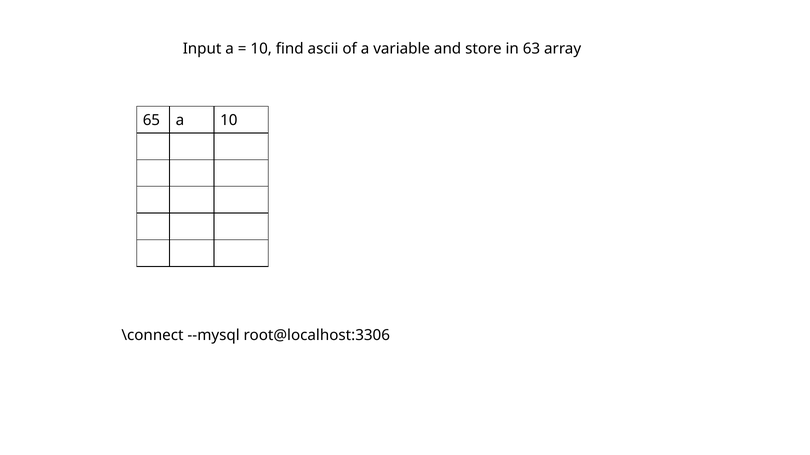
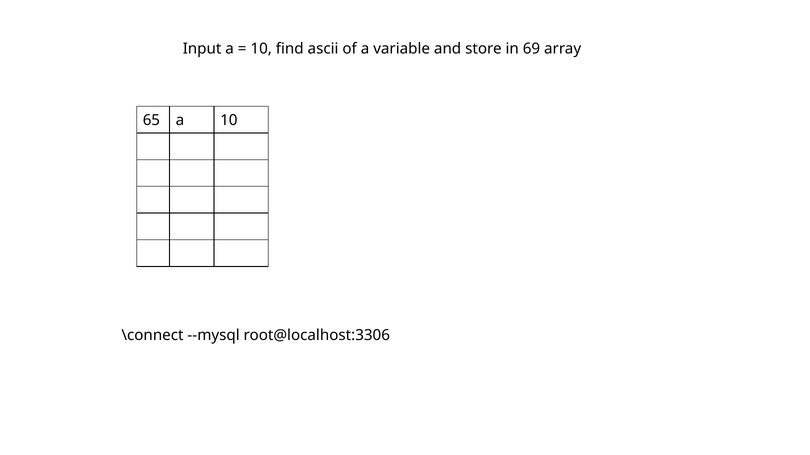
63: 63 -> 69
